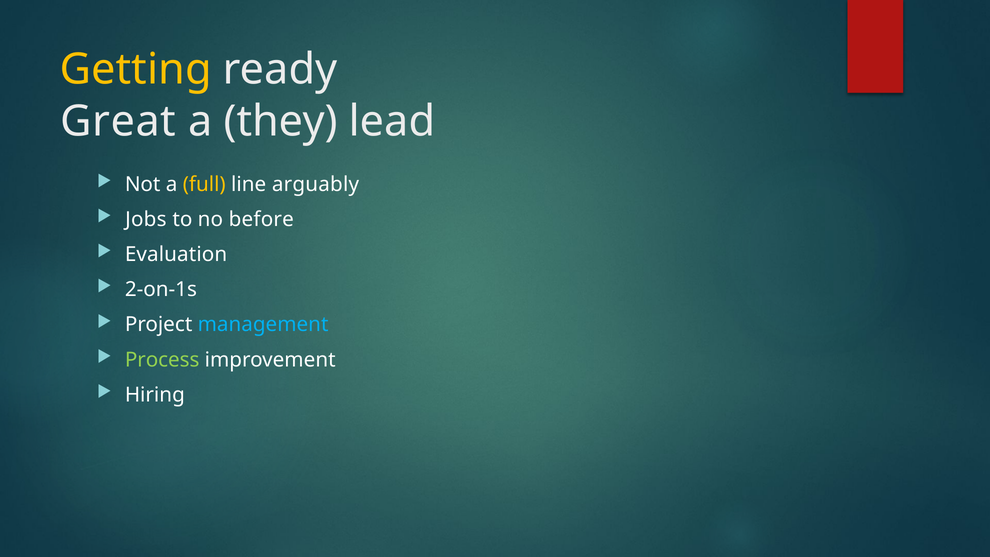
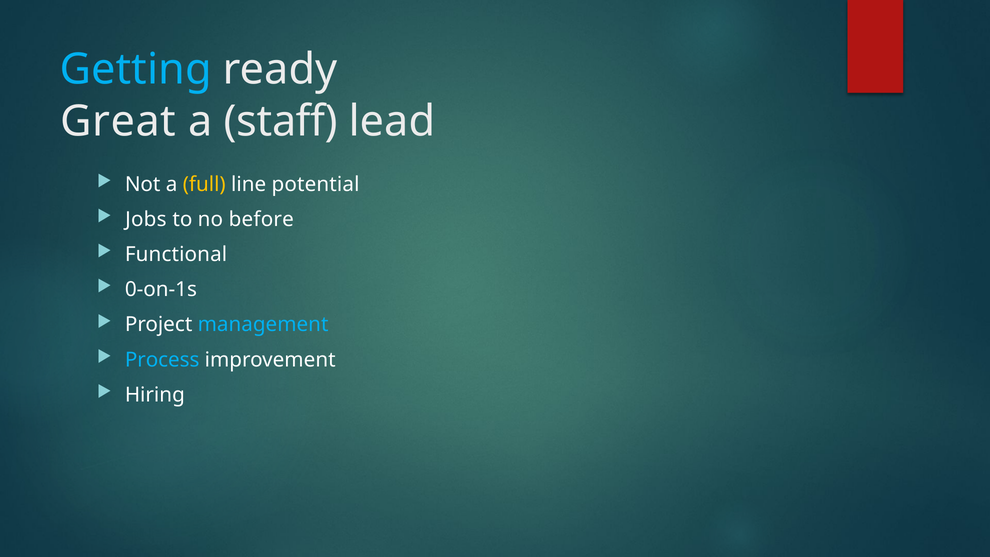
Getting colour: yellow -> light blue
they: they -> staff
arguably: arguably -> potential
Evaluation: Evaluation -> Functional
2-on-1s: 2-on-1s -> 0-on-1s
Process colour: light green -> light blue
